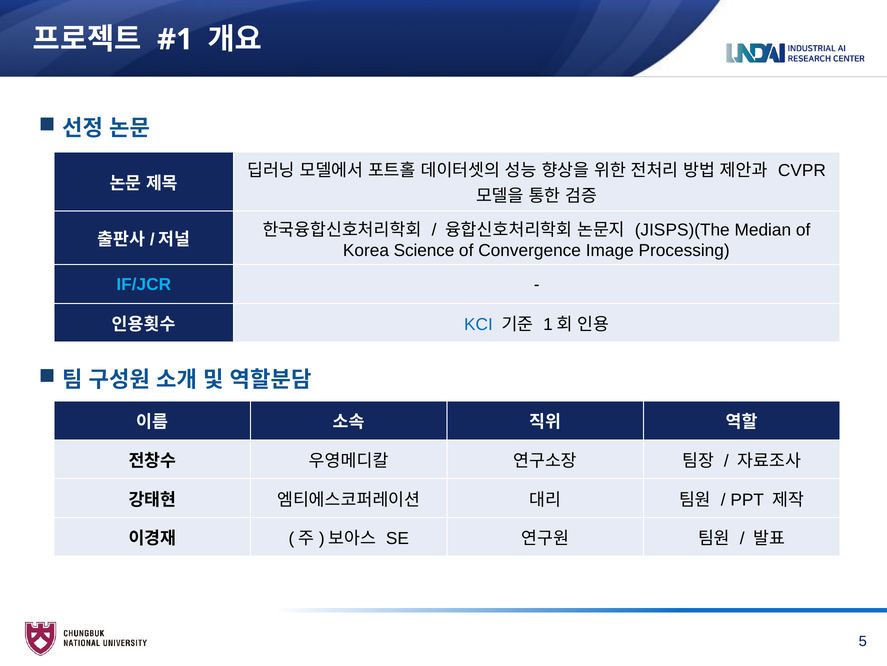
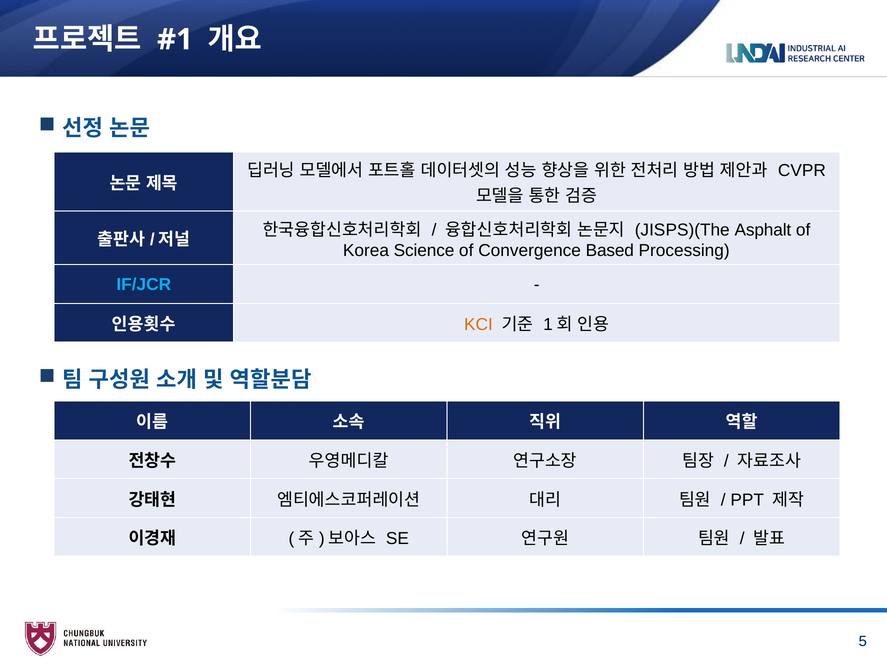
Median: Median -> Asphalt
Image: Image -> Based
KCI colour: blue -> orange
